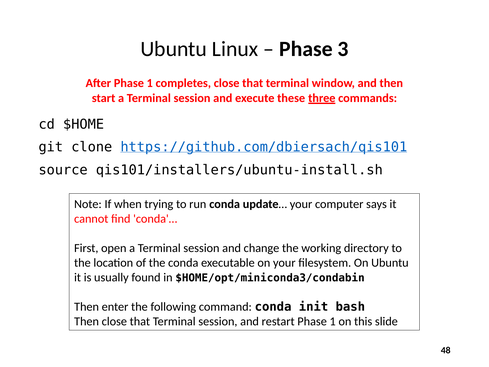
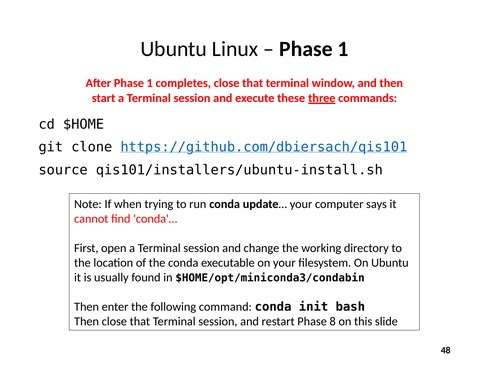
3 at (343, 49): 3 -> 1
restart Phase 1: 1 -> 8
